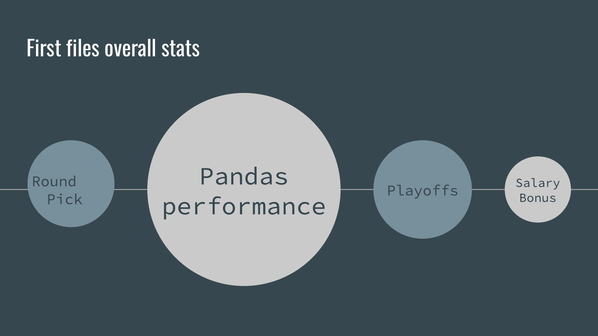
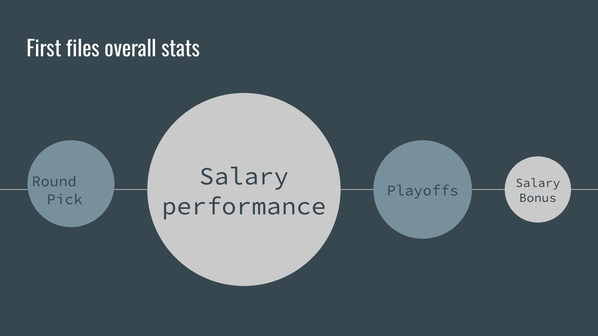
Pandas at (244, 176): Pandas -> Salary
